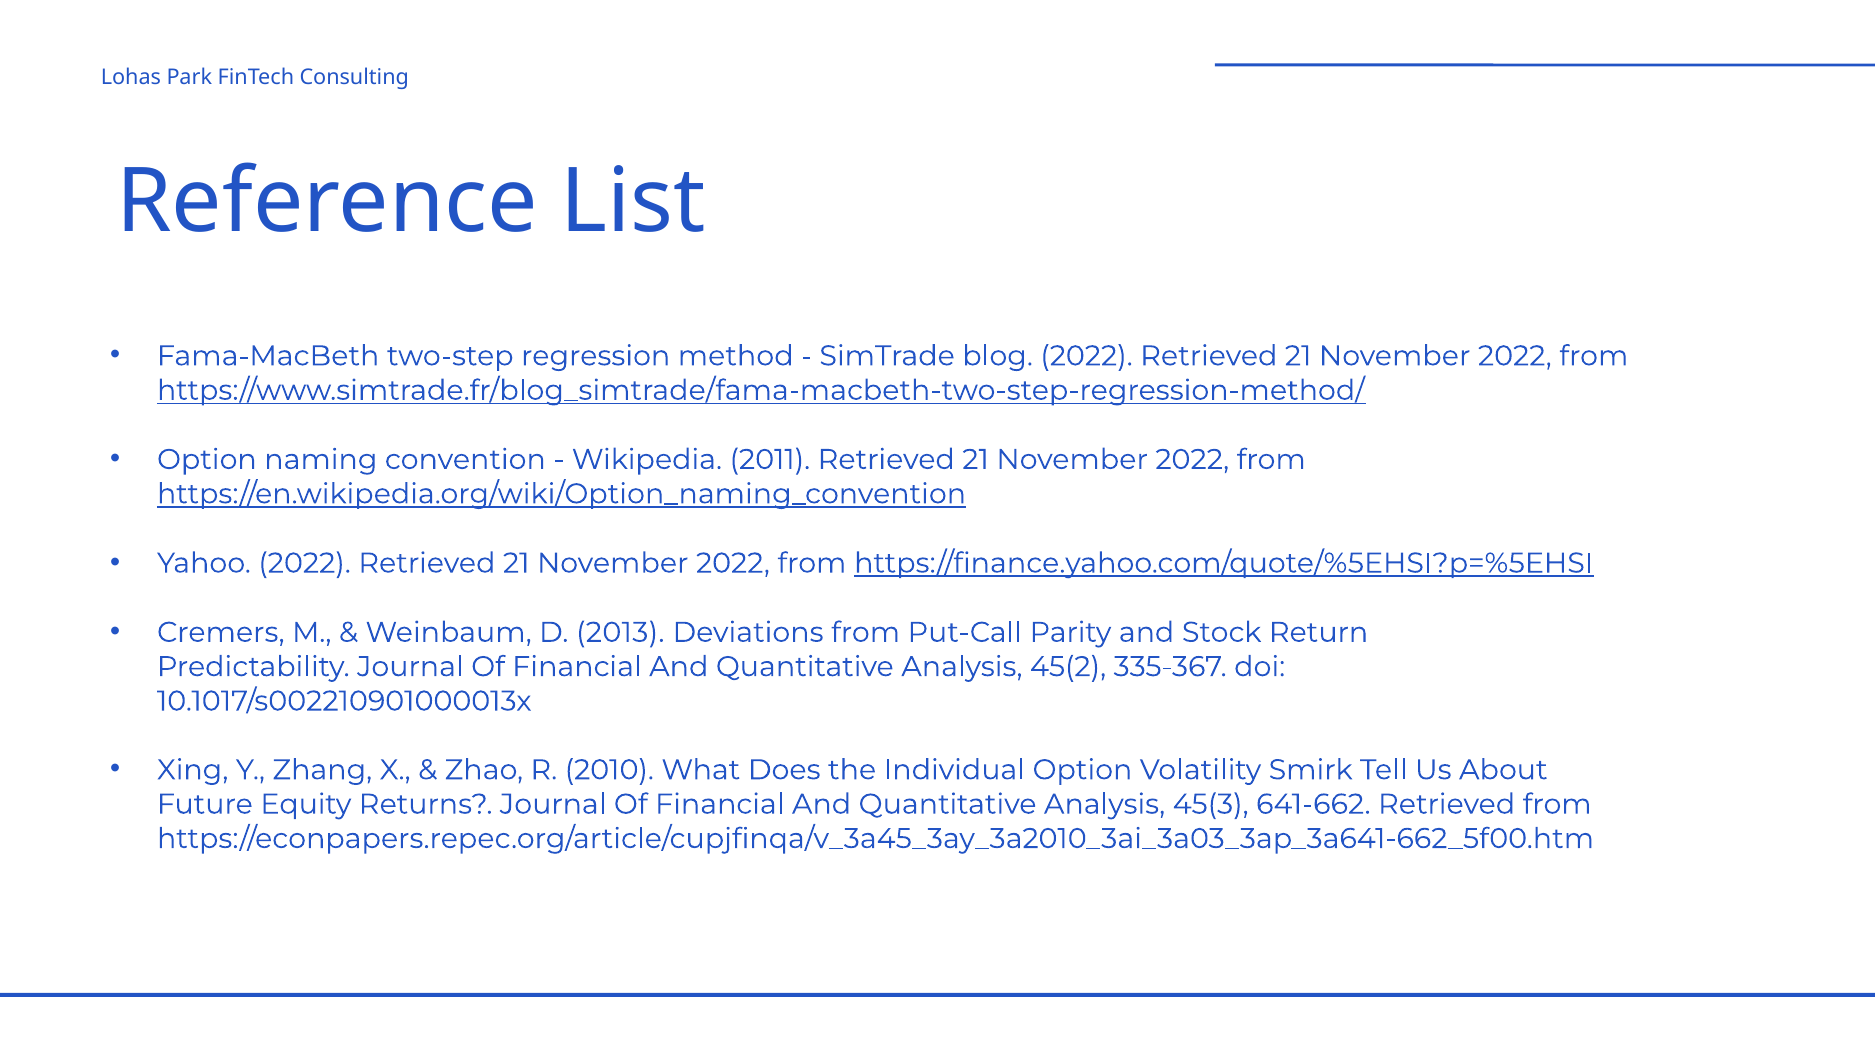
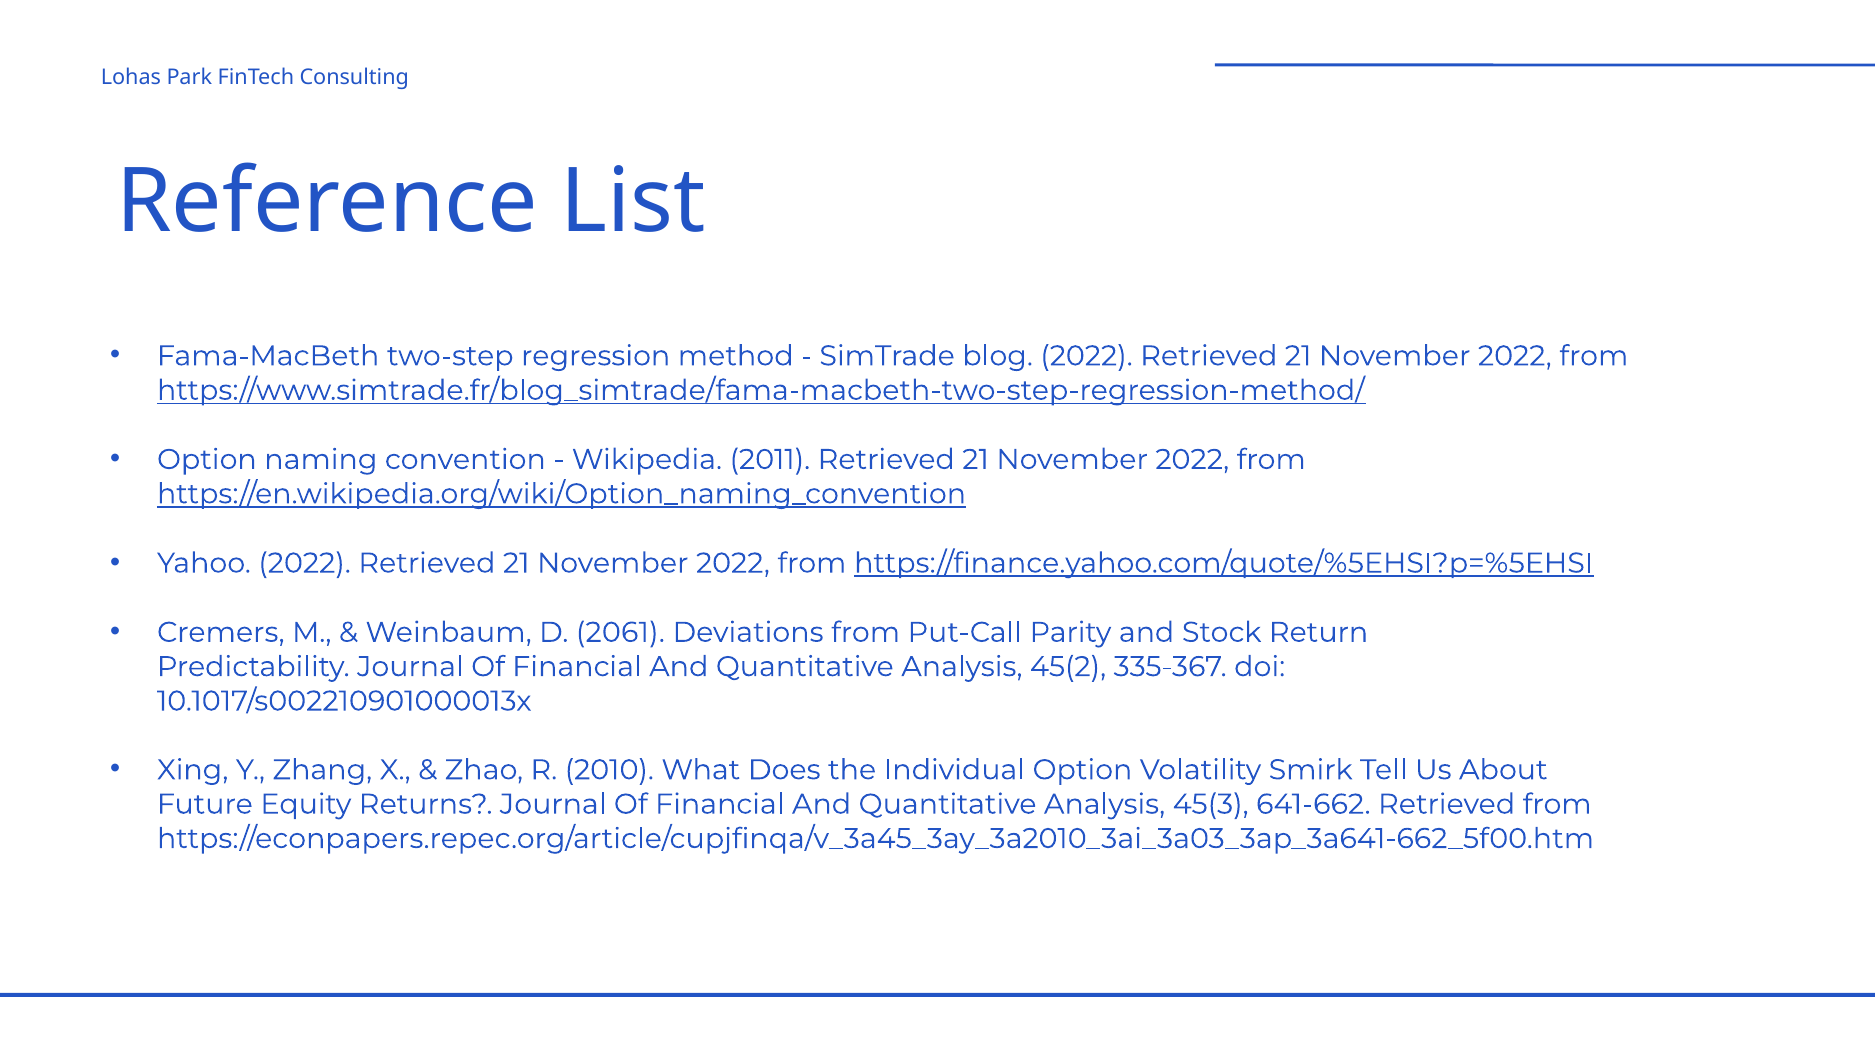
2013: 2013 -> 2061
